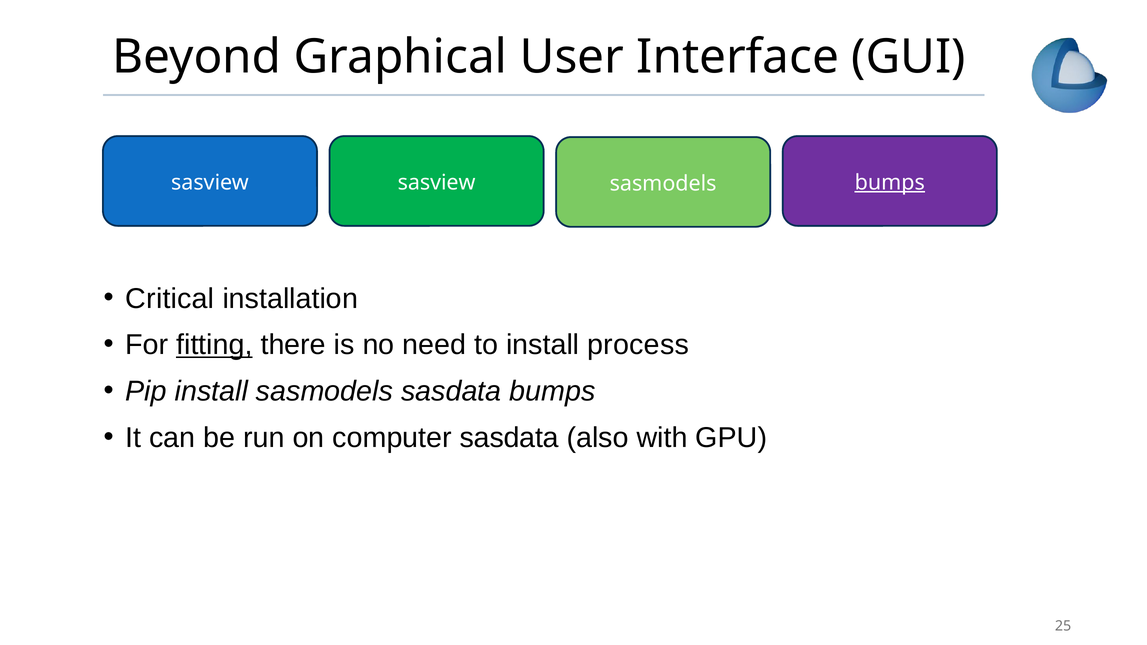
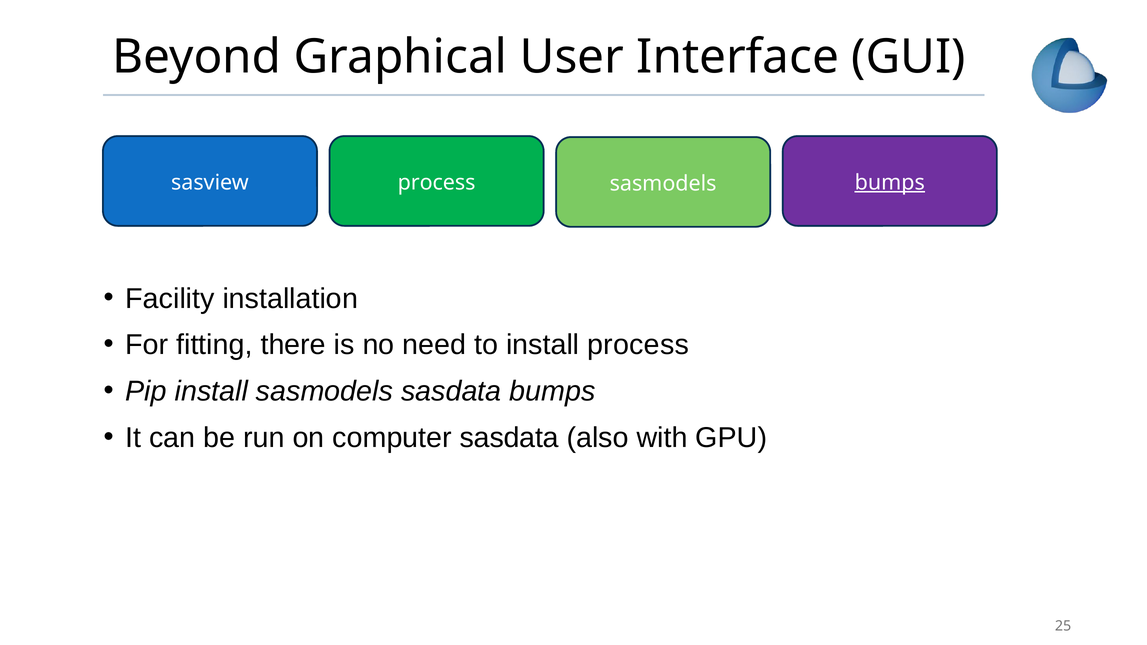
sasview sasview: sasview -> process
Critical: Critical -> Facility
fitting underline: present -> none
